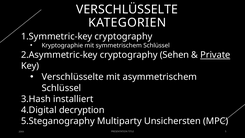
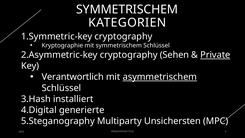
VERSCHLÜSSELTE at (127, 9): VERSCHLÜSSELTE -> SYMMETRISCHEM
Verschlüsselte at (73, 77): Verschlüsselte -> Verantwortlich
asymmetrischem underline: none -> present
decryption: decryption -> generierte
